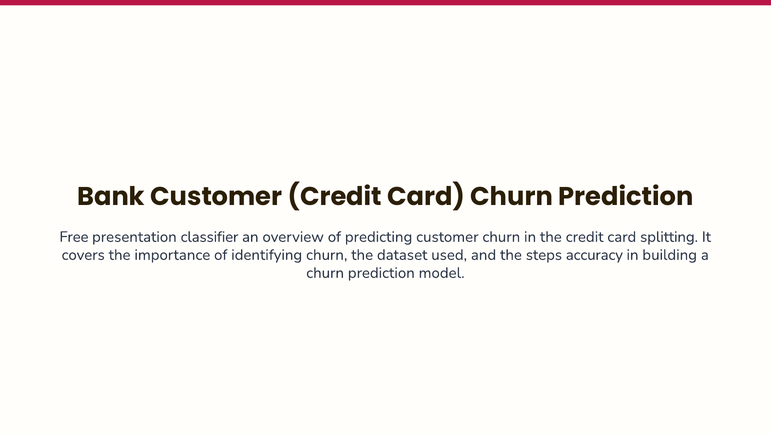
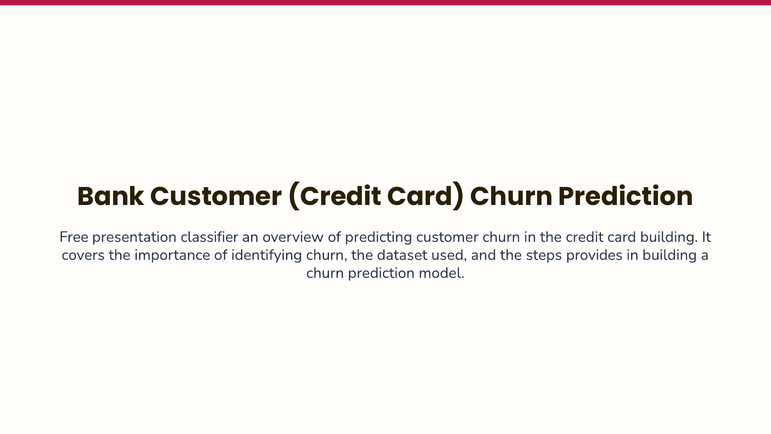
card splitting: splitting -> building
accuracy: accuracy -> provides
